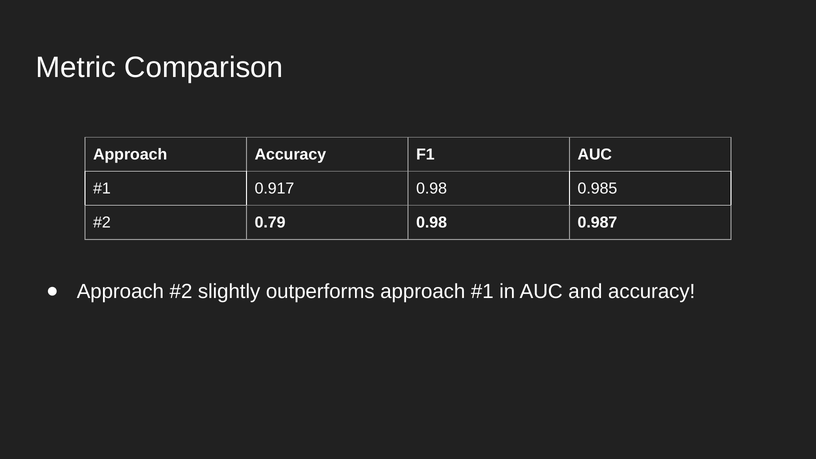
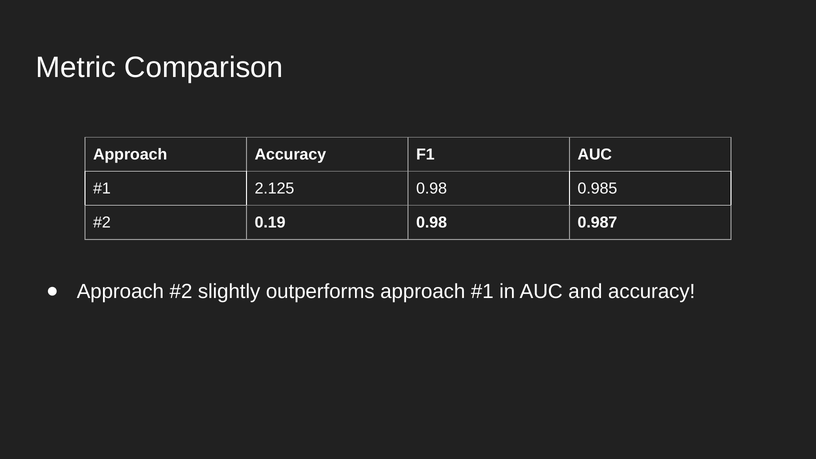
0.917: 0.917 -> 2.125
0.79: 0.79 -> 0.19
